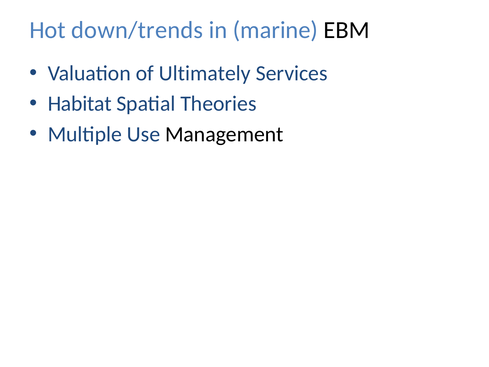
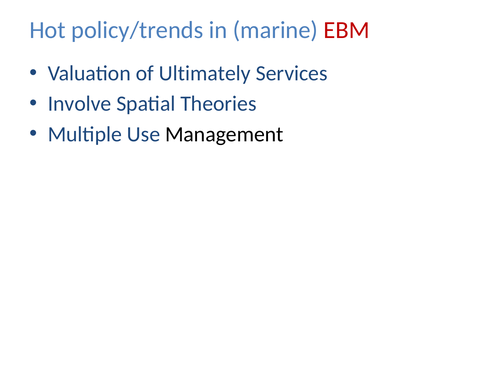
down/trends: down/trends -> policy/trends
EBM colour: black -> red
Habitat: Habitat -> Involve
